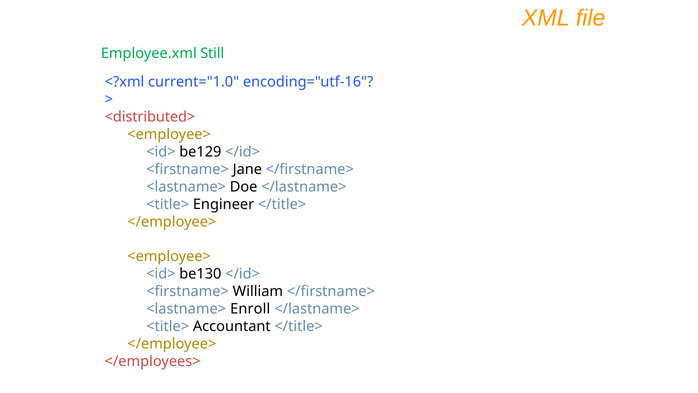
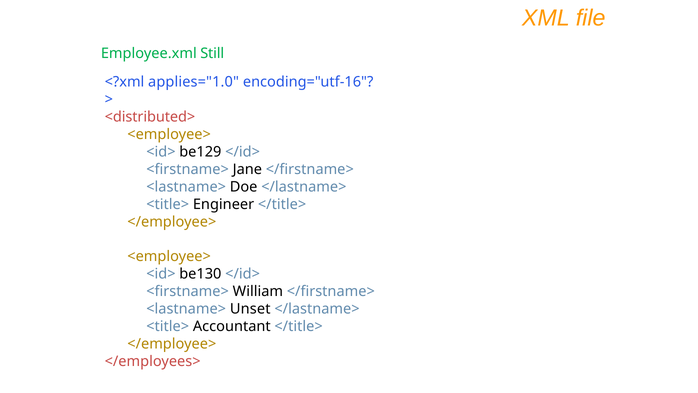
current="1.0: current="1.0 -> applies="1.0
Enroll: Enroll -> Unset
